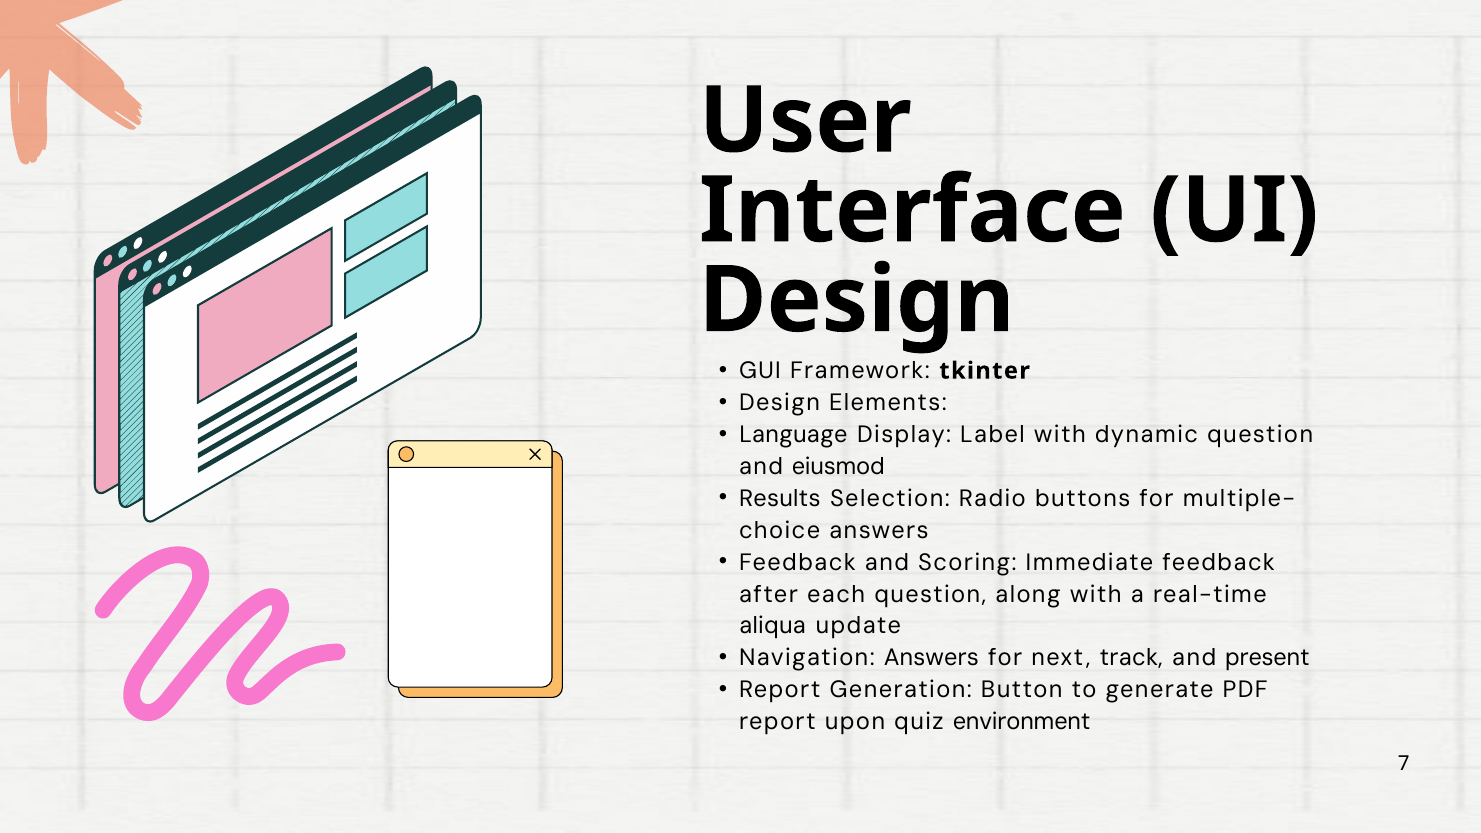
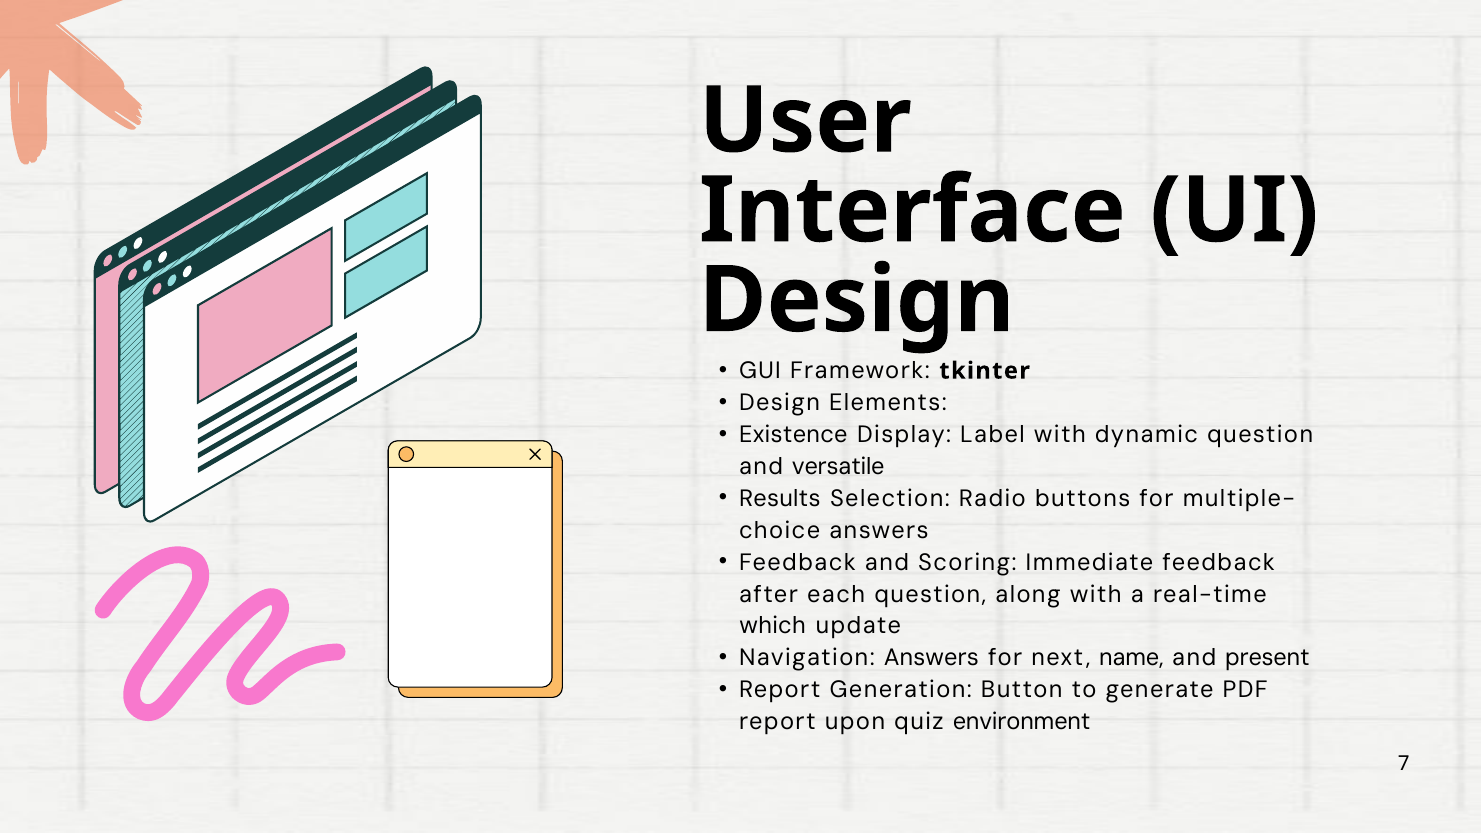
Language: Language -> Existence
eiusmod: eiusmod -> versatile
aliqua: aliqua -> which
track: track -> name
